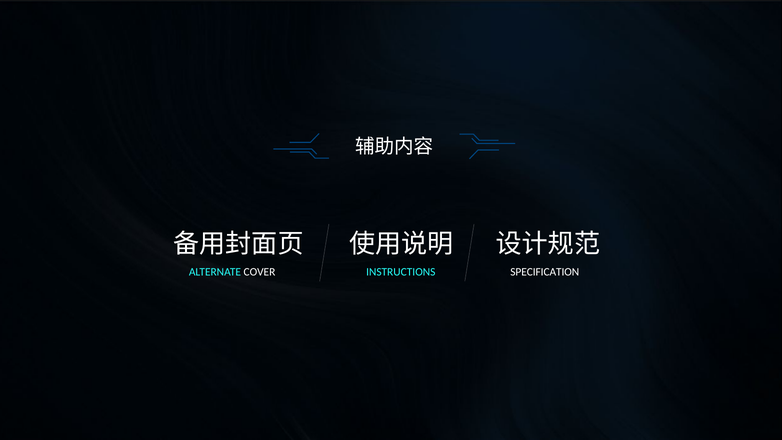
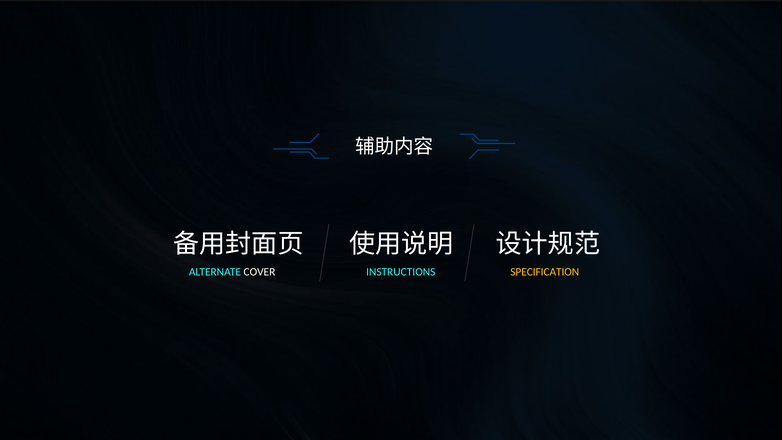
SPECIFICATION colour: white -> yellow
